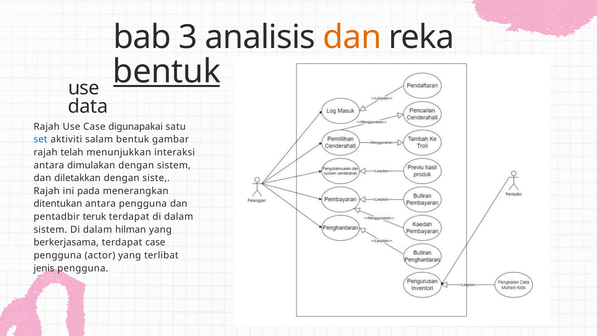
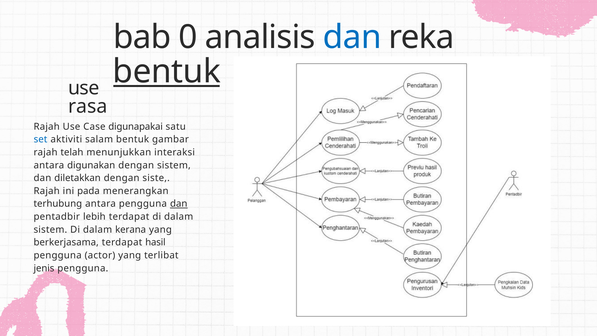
3: 3 -> 0
dan at (352, 37) colour: orange -> blue
data: data -> rasa
dimulakan: dimulakan -> digunakan
ditentukan: ditentukan -> terhubung
dan at (179, 204) underline: none -> present
teruk: teruk -> lebih
hilman: hilman -> kerana
terdapat case: case -> hasil
